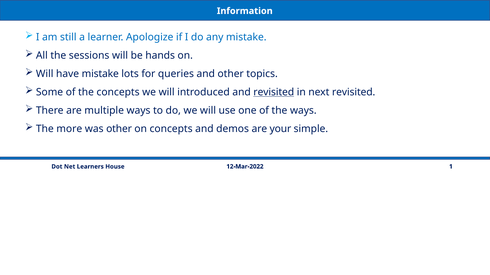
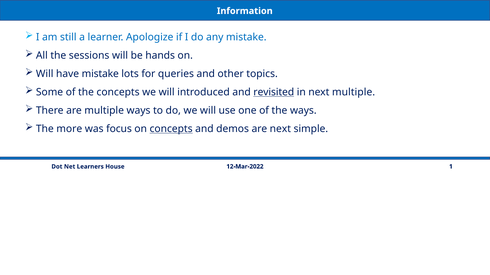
next revisited: revisited -> multiple
was other: other -> focus
concepts at (171, 129) underline: none -> present
are your: your -> next
